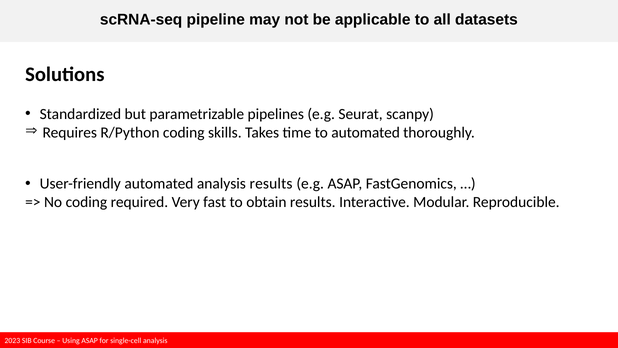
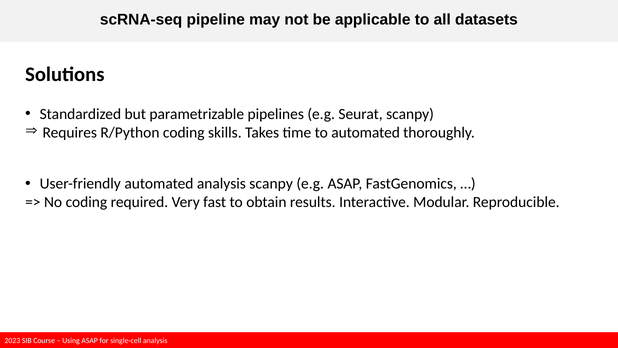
analysis results: results -> scanpy
